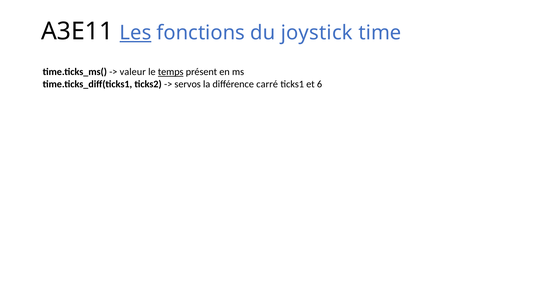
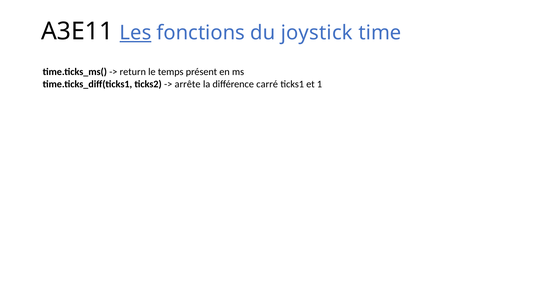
valeur: valeur -> return
temps underline: present -> none
servos: servos -> arrête
6: 6 -> 1
